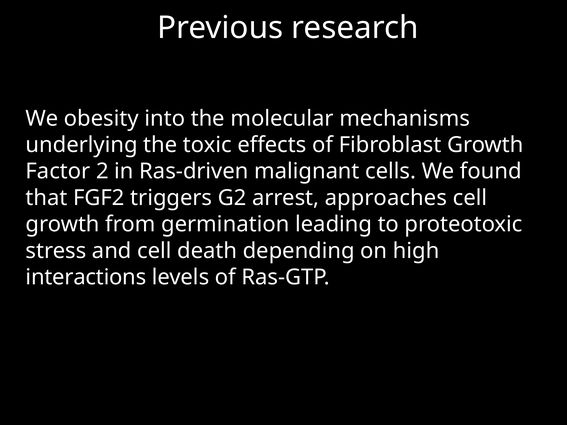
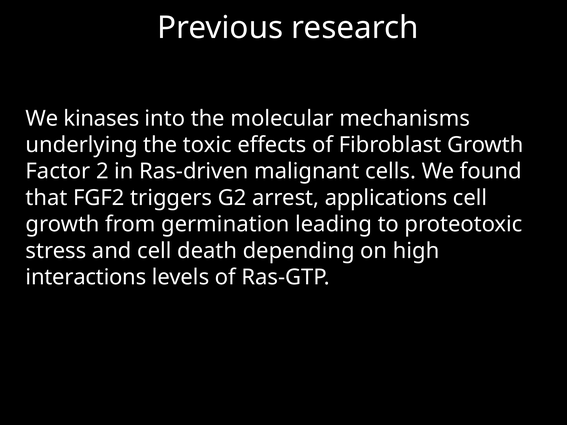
obesity: obesity -> kinases
approaches: approaches -> applications
